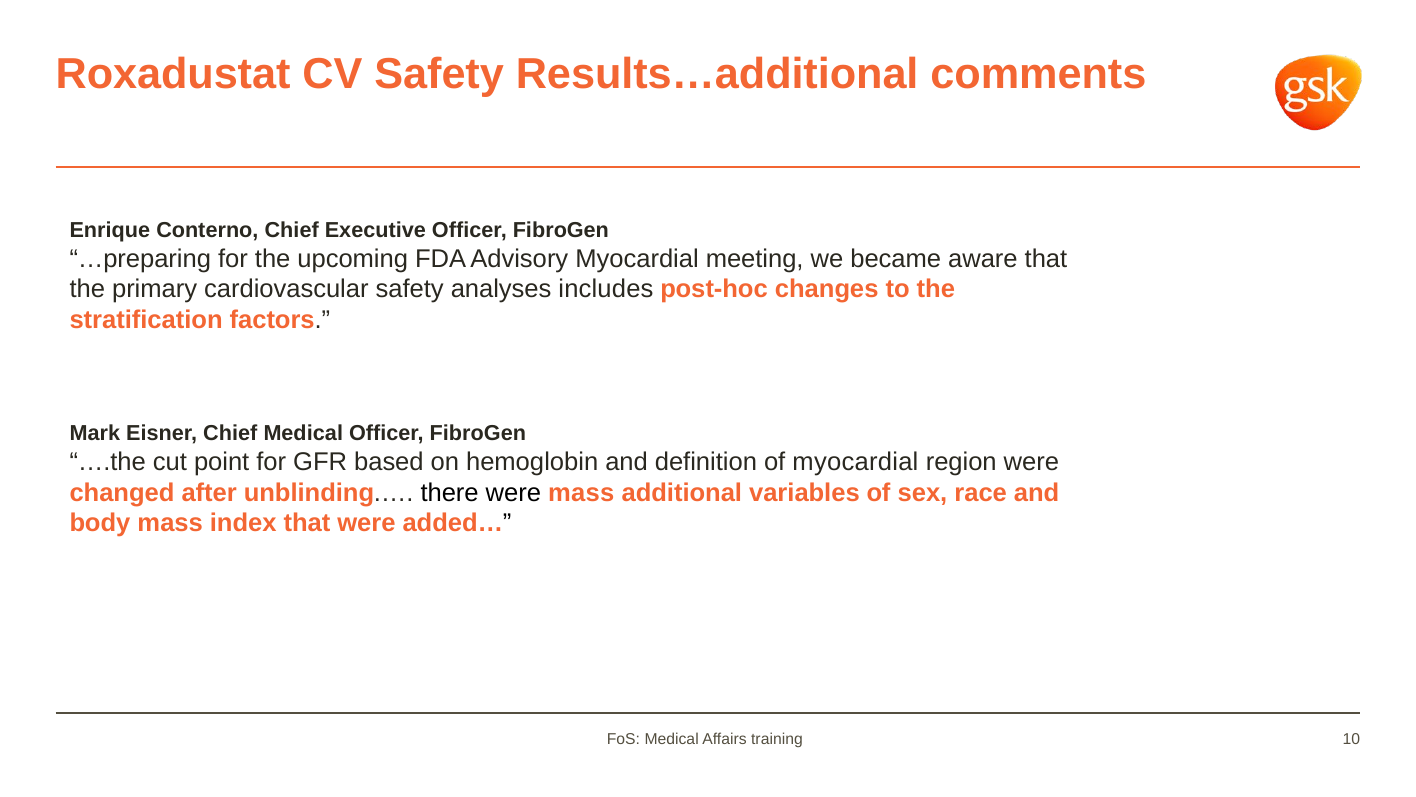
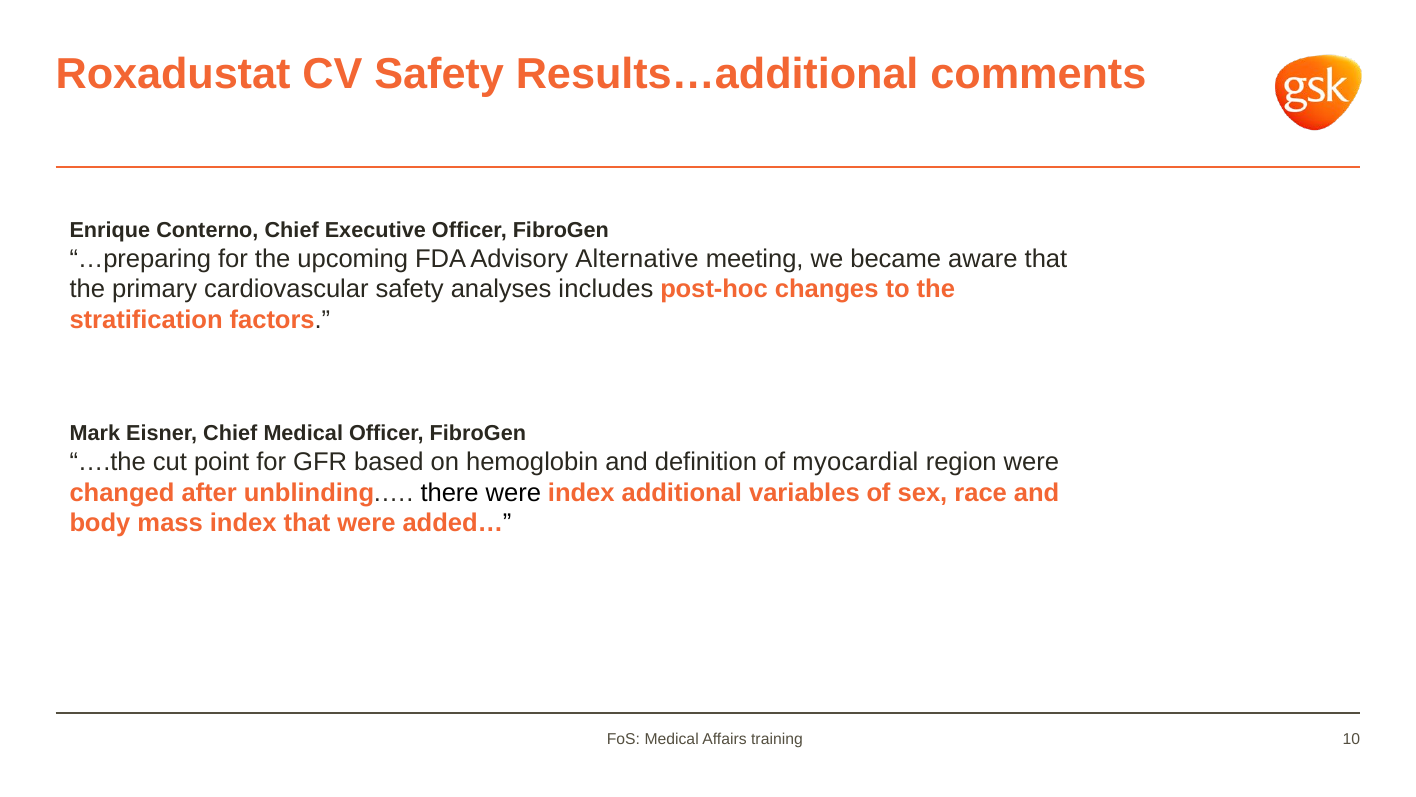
Advisory Myocardial: Myocardial -> Alternative
were mass: mass -> index
